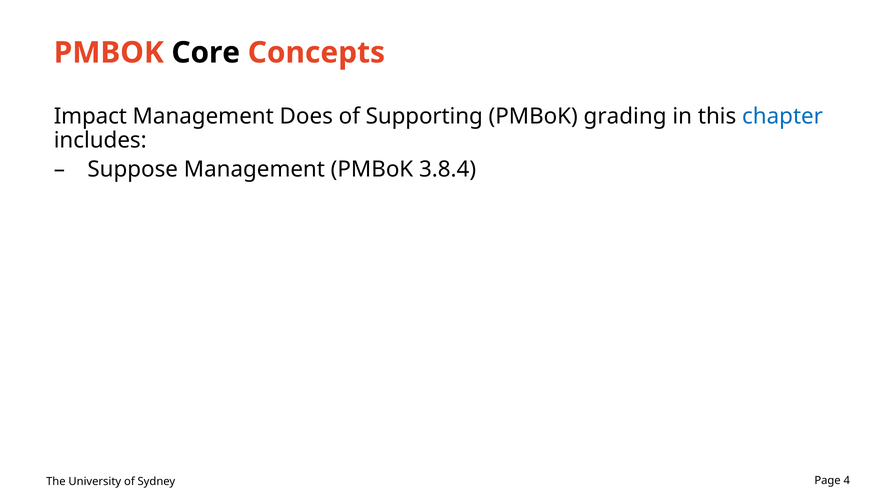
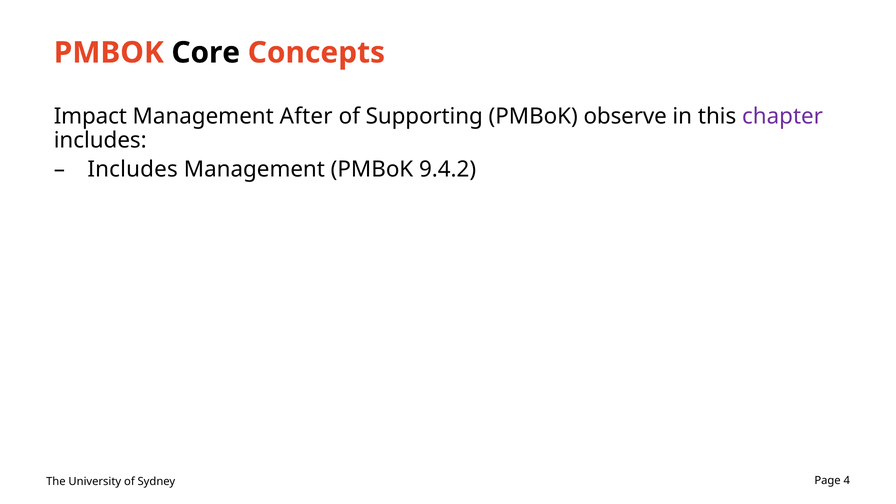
Does: Does -> After
grading: grading -> observe
chapter colour: blue -> purple
Suppose at (133, 169): Suppose -> Includes
3.8.4: 3.8.4 -> 9.4.2
